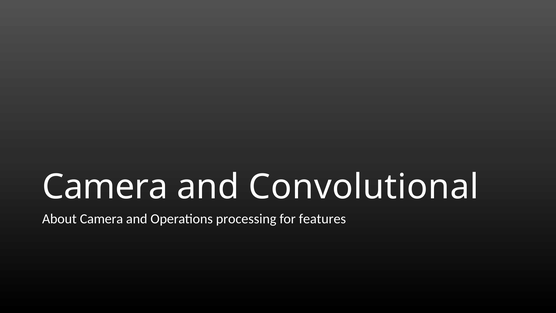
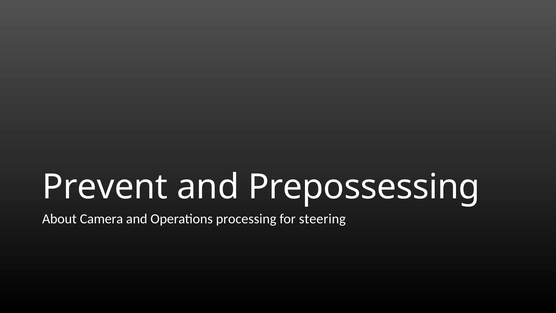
Camera at (105, 187): Camera -> Prevent
Convolutional: Convolutional -> Prepossessing
features: features -> steering
